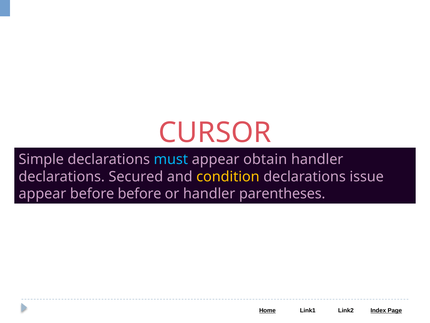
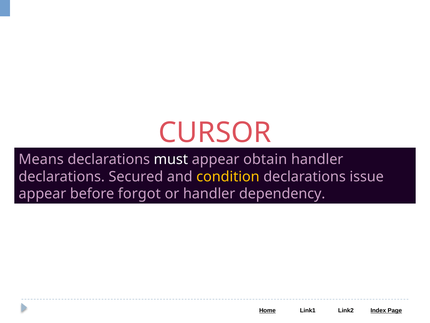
Simple: Simple -> Means
must colour: light blue -> white
before before: before -> forgot
parentheses: parentheses -> dependency
